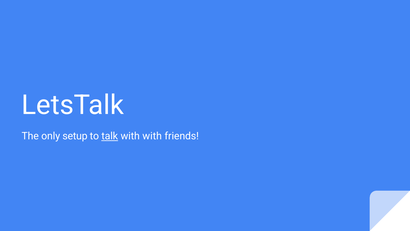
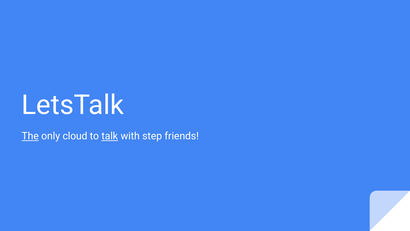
The underline: none -> present
setup: setup -> cloud
with with: with -> step
